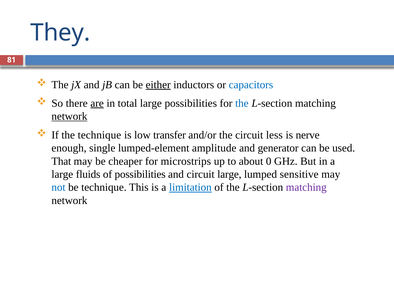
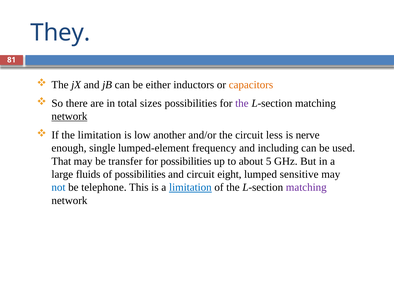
either underline: present -> none
capacitors colour: blue -> orange
are underline: present -> none
total large: large -> sizes
the at (242, 103) colour: blue -> purple
the technique: technique -> limitation
transfer: transfer -> another
amplitude: amplitude -> frequency
generator: generator -> including
cheaper: cheaper -> transfer
for microstrips: microstrips -> possibilities
0: 0 -> 5
circuit large: large -> eight
be technique: technique -> telephone
